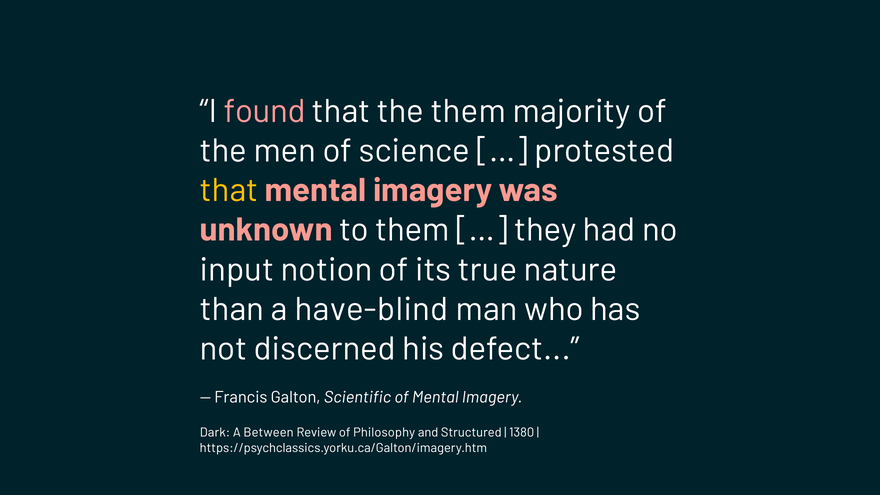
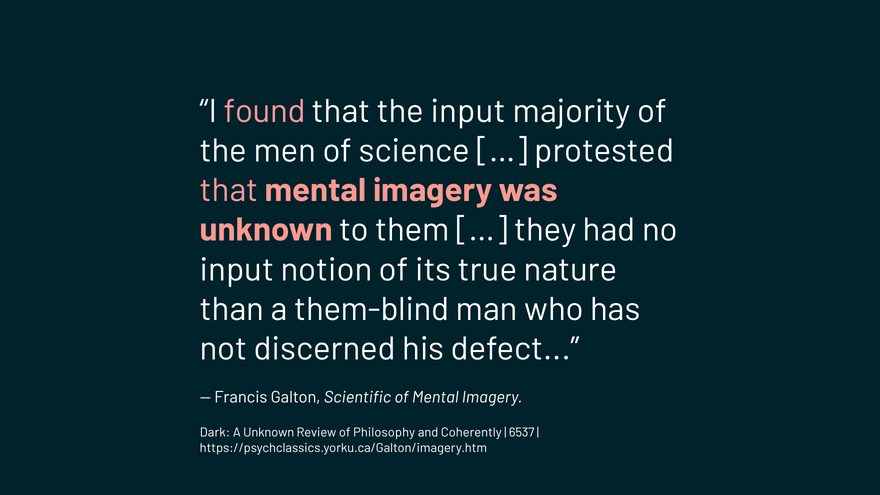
the them: them -> input
that at (229, 190) colour: yellow -> pink
have-blind: have-blind -> them-blind
A Between: Between -> Unknown
Structured: Structured -> Coherently
1380: 1380 -> 6537
